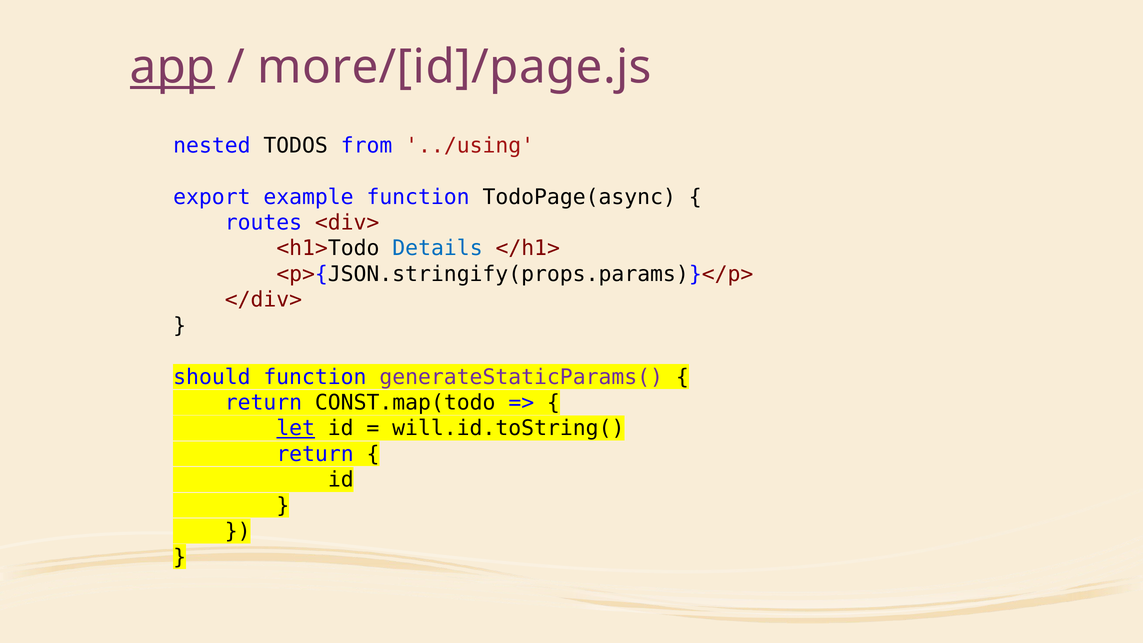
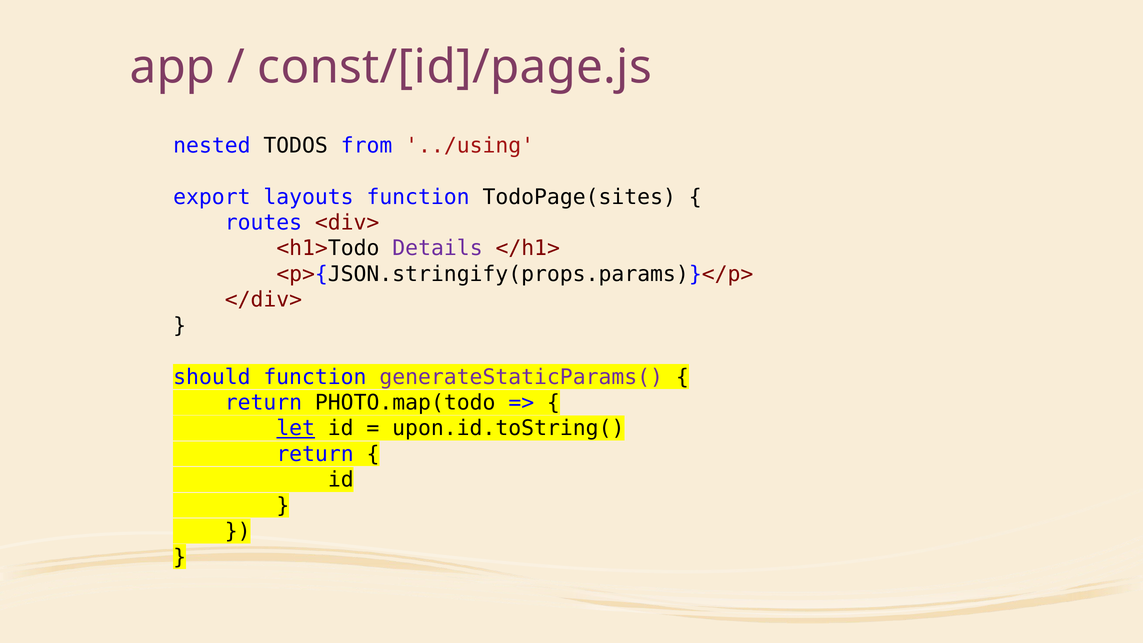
app underline: present -> none
more/[id]/page.js: more/[id]/page.js -> const/[id]/page.js
example: example -> layouts
TodoPage(async: TodoPage(async -> TodoPage(sites
Details colour: blue -> purple
CONST.map(todo: CONST.map(todo -> PHOTO.map(todo
will.id.toString(: will.id.toString( -> upon.id.toString(
